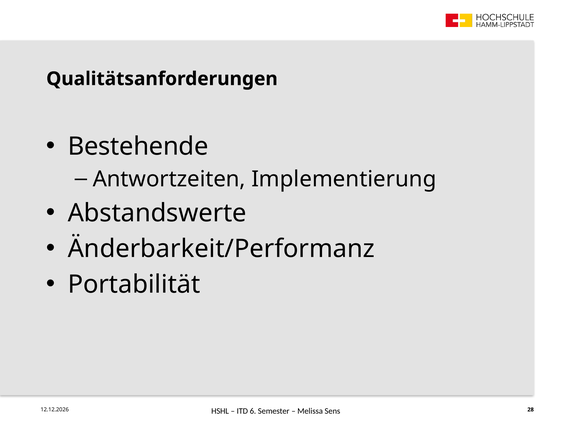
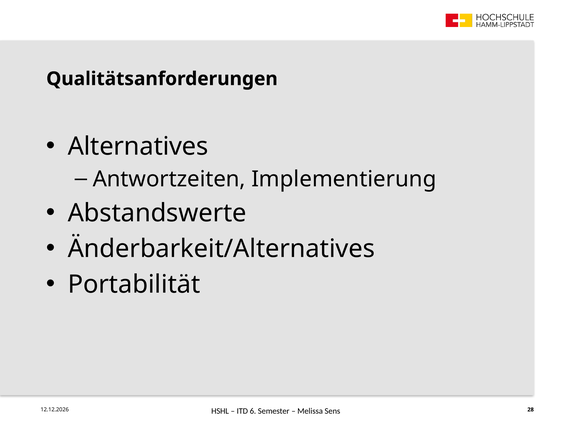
Bestehende: Bestehende -> Alternatives
Änderbarkeit/Performanz: Änderbarkeit/Performanz -> Änderbarkeit/Alternatives
